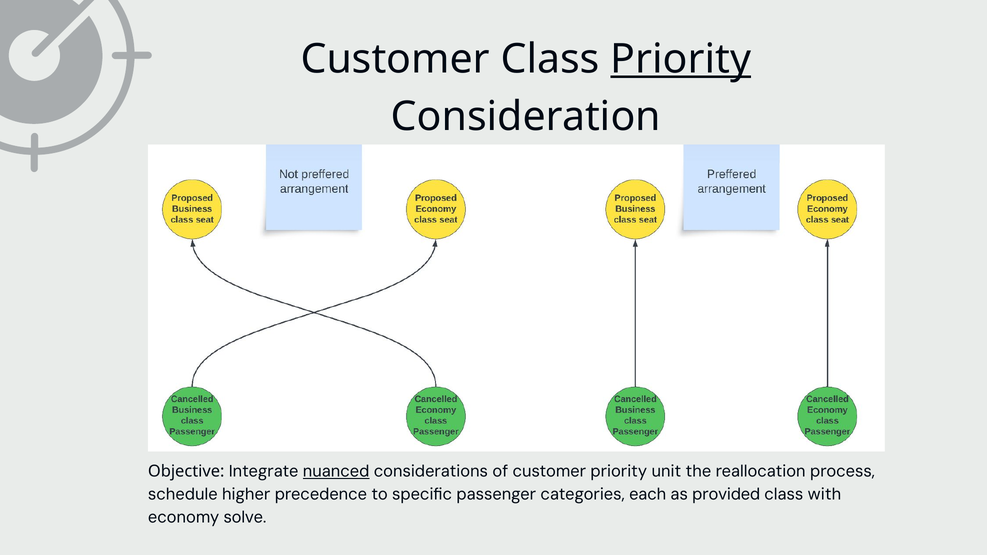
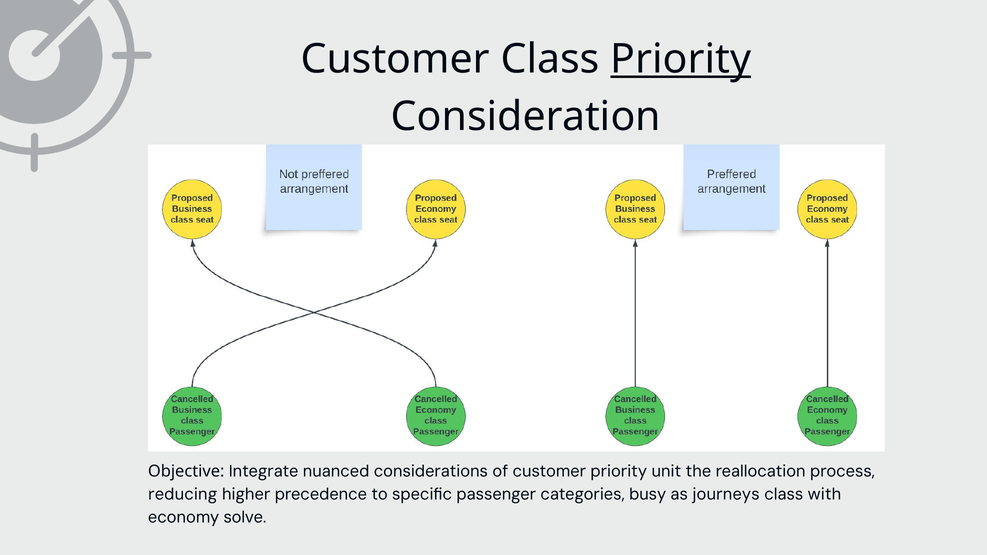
nuanced underline: present -> none
schedule: schedule -> reducing
each: each -> busy
provided: provided -> journeys
